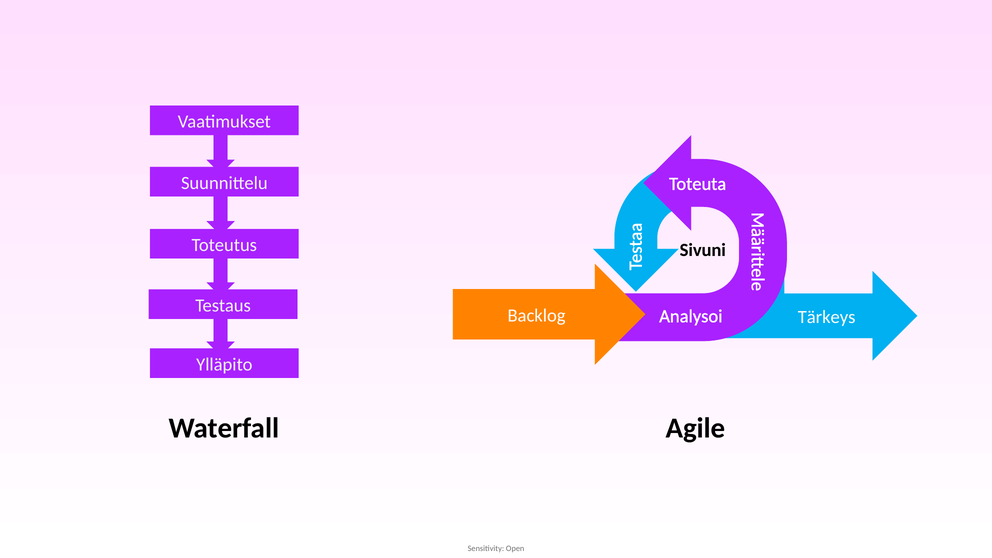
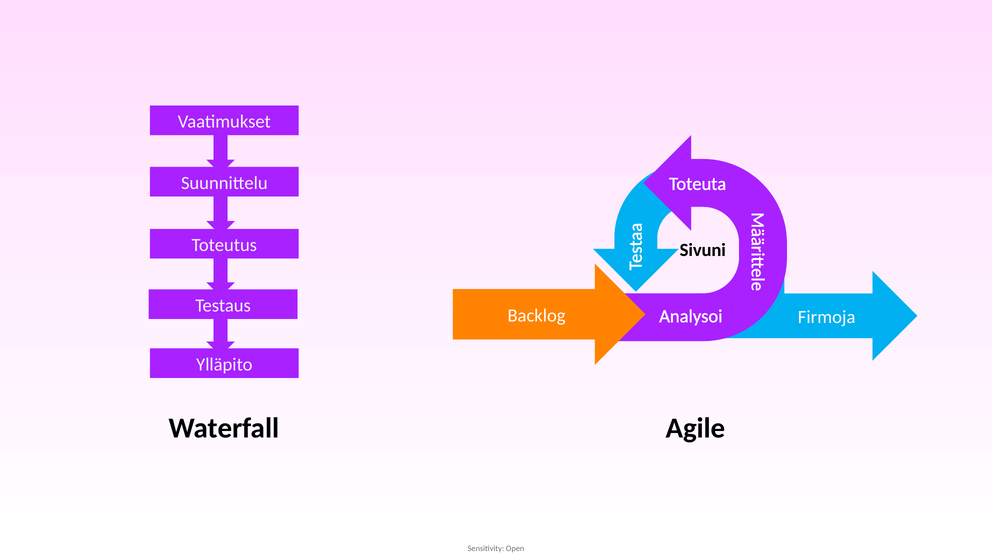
Tärkeys: Tärkeys -> Firmoja
